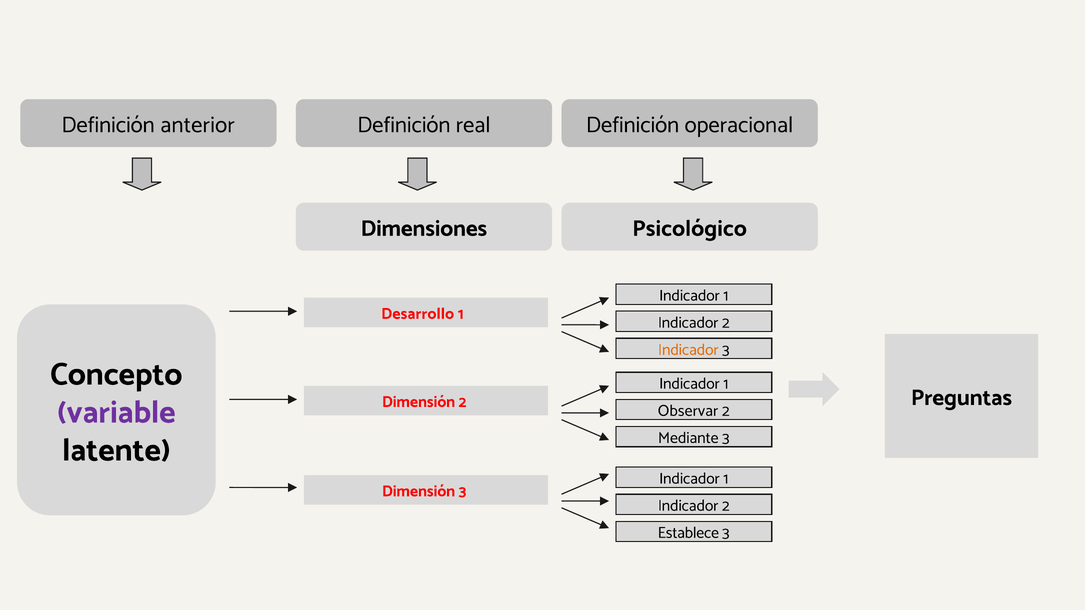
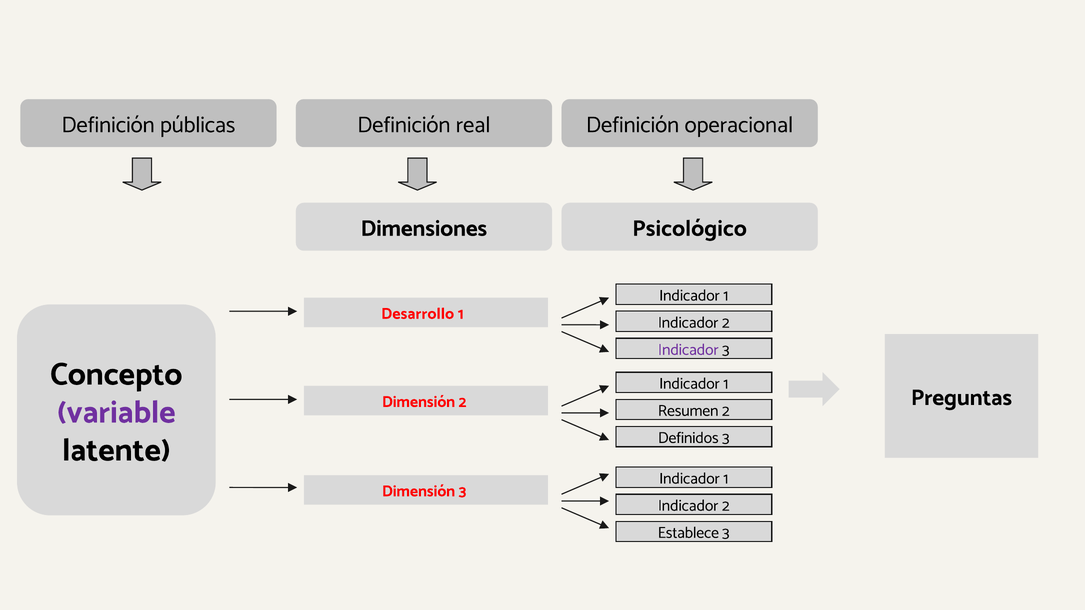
anterior: anterior -> públicas
Indicador at (688, 350) colour: orange -> purple
Observar: Observar -> Resumen
Mediante: Mediante -> Definidos
